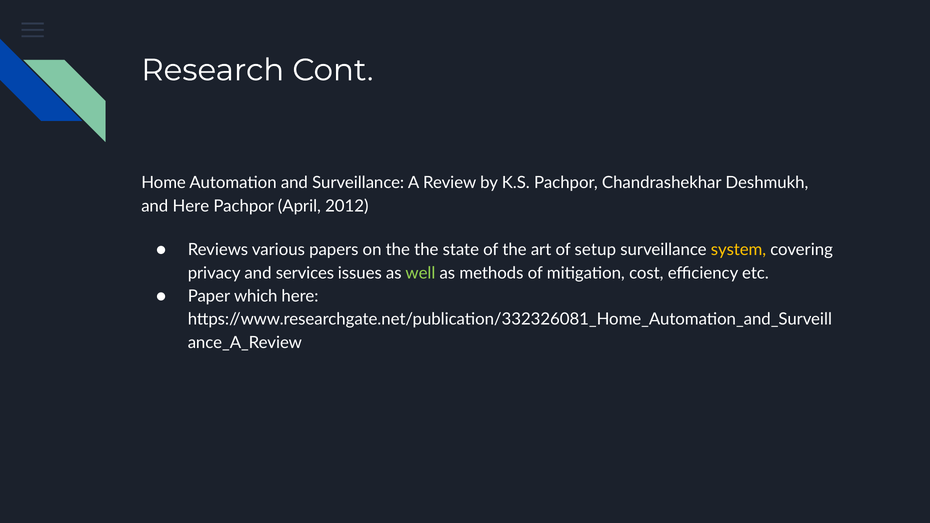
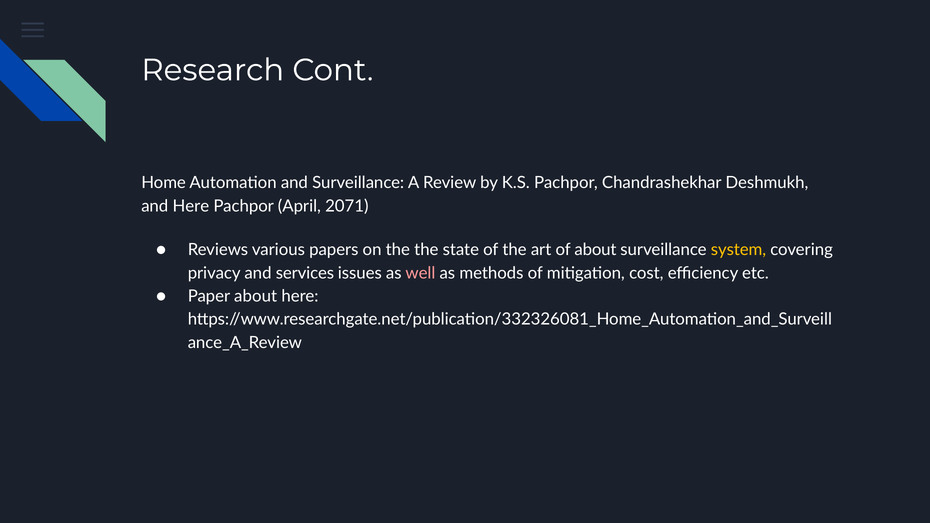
2012: 2012 -> 2071
of setup: setup -> about
well colour: light green -> pink
Paper which: which -> about
